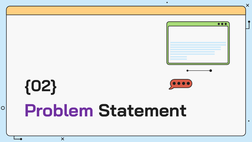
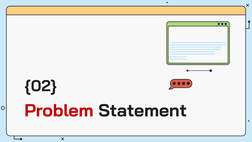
Problem colour: purple -> red
